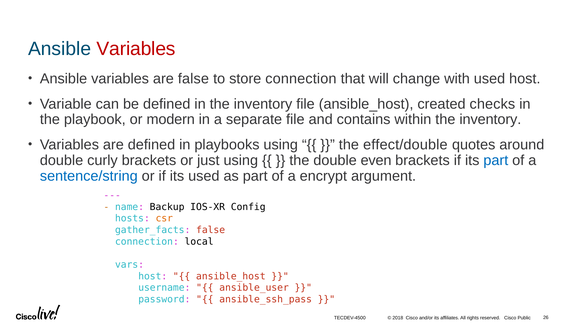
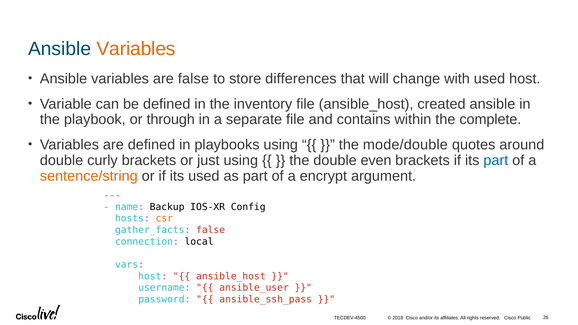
Variables at (136, 49) colour: red -> orange
store connection: connection -> differences
created checks: checks -> ansible
modern: modern -> through
within the inventory: inventory -> complete
effect/double: effect/double -> mode/double
sentence/string colour: blue -> orange
